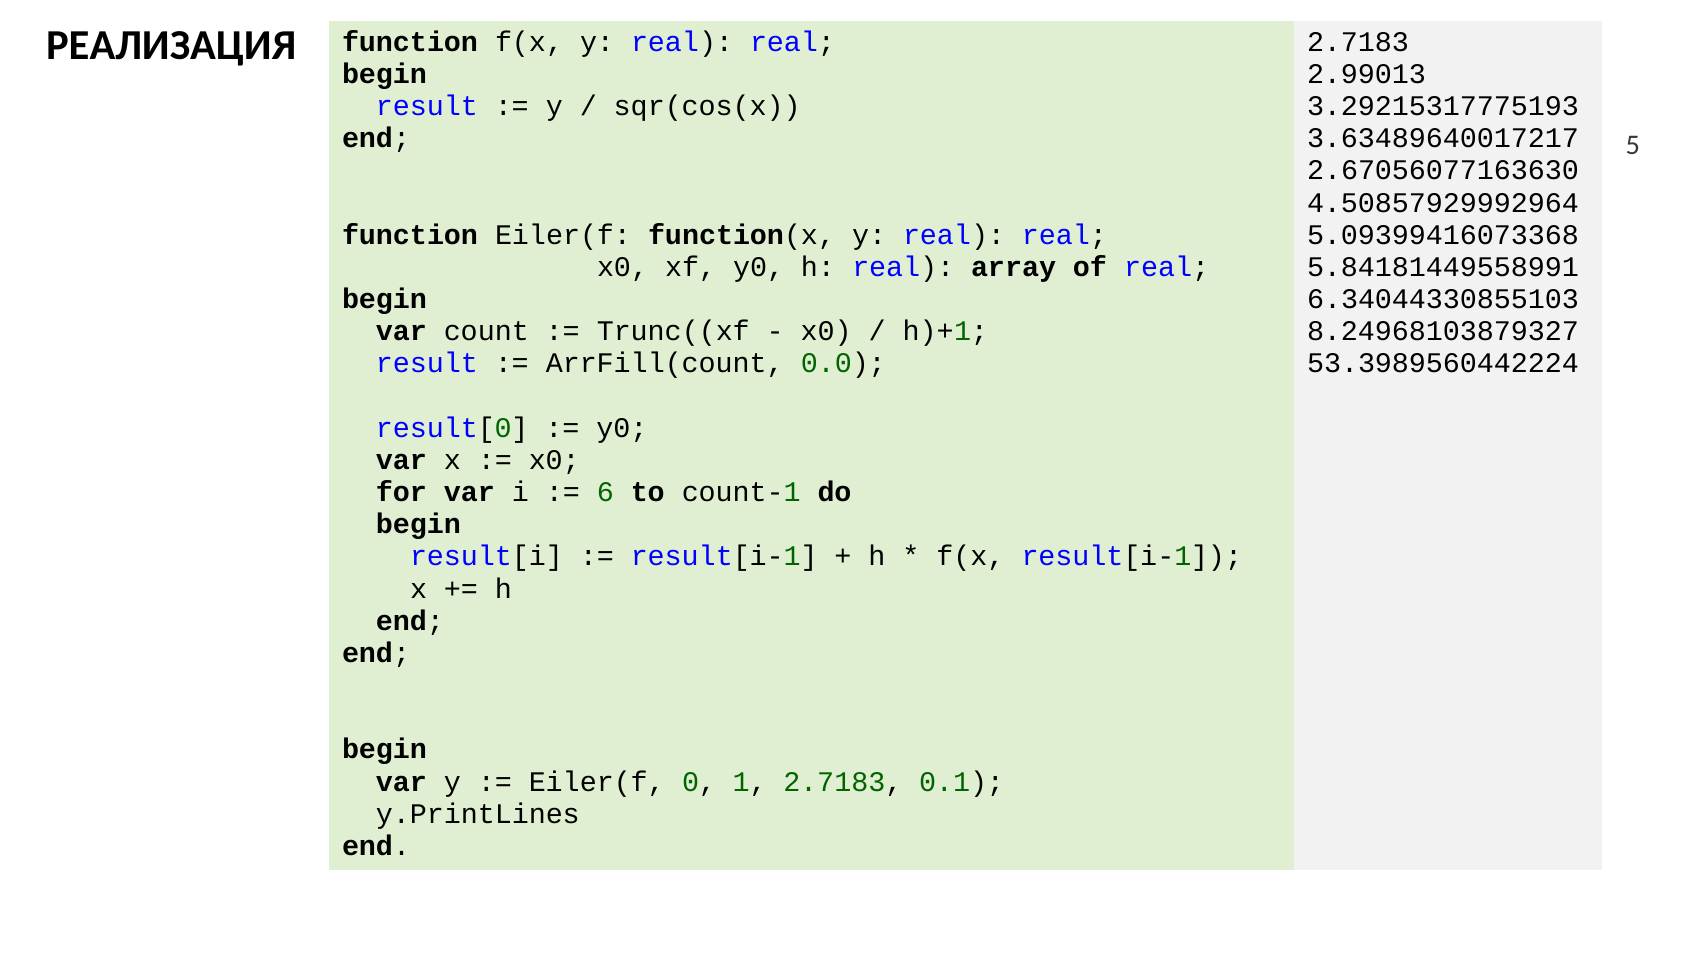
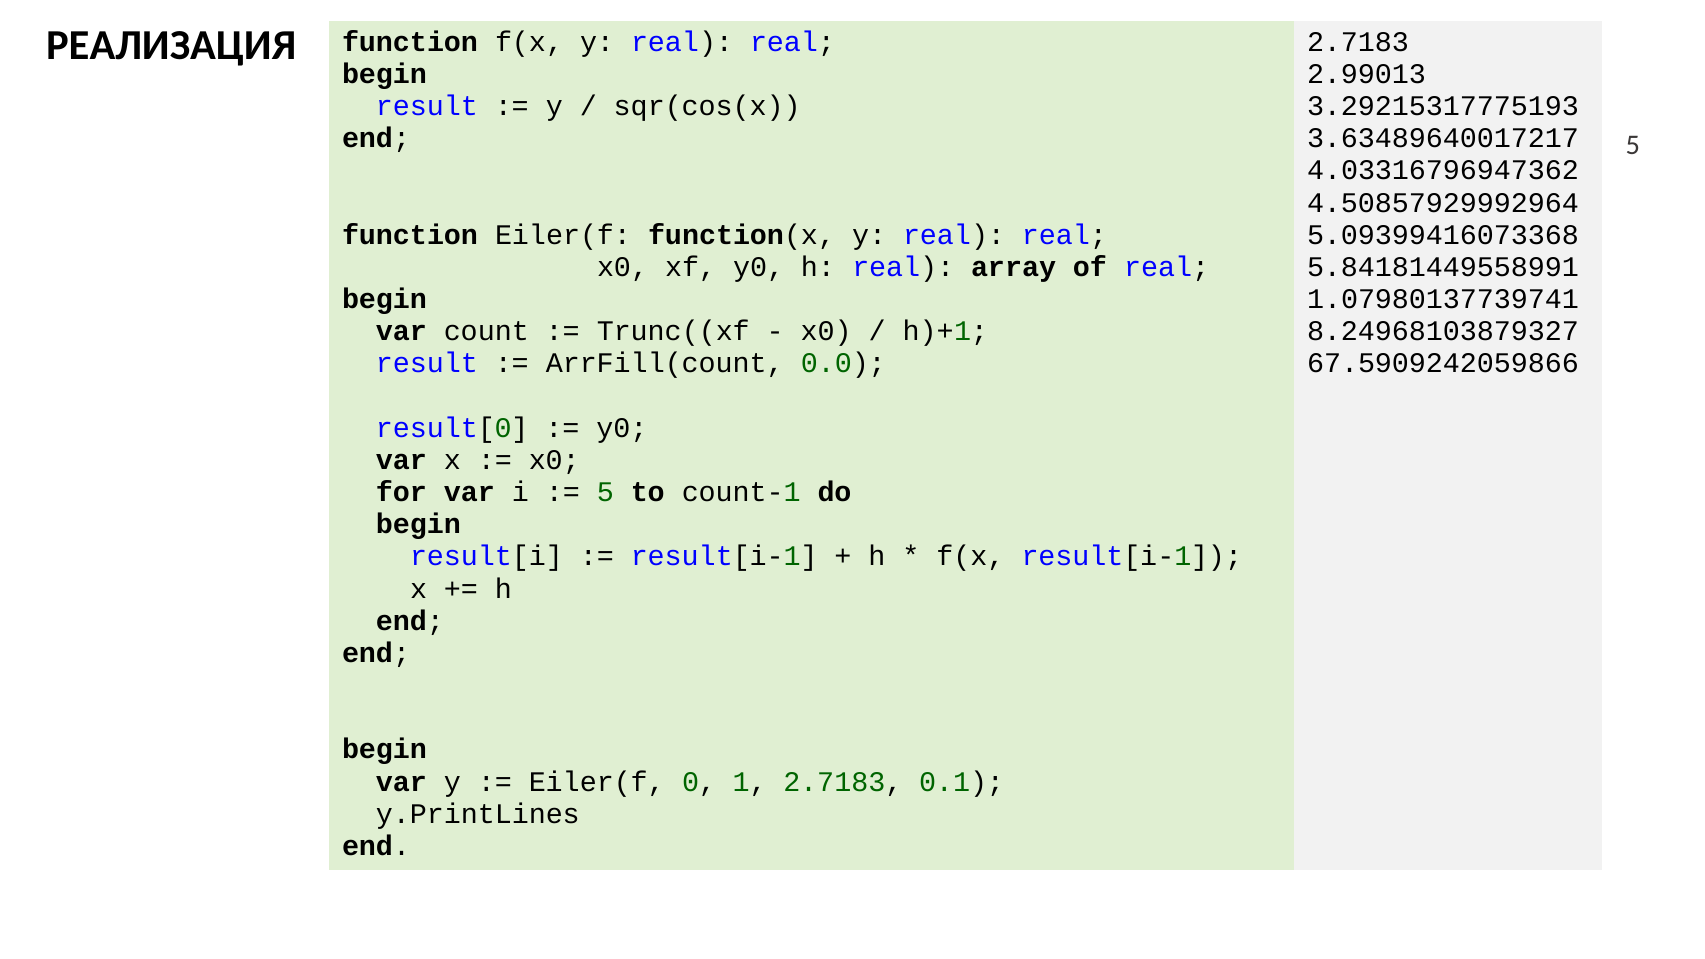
2.67056077163630: 2.67056077163630 -> 4.03316796947362
6.34044330855103: 6.34044330855103 -> 1.07980137739741
53.3989560442224: 53.3989560442224 -> 67.5909242059866
6: 6 -> 5
